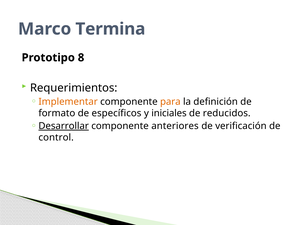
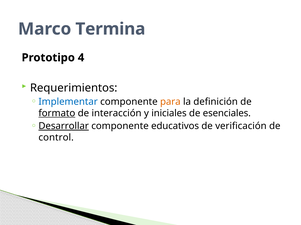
8: 8 -> 4
Implementar colour: orange -> blue
formato underline: none -> present
específicos: específicos -> interacción
reducidos: reducidos -> esenciales
anteriores: anteriores -> educativos
